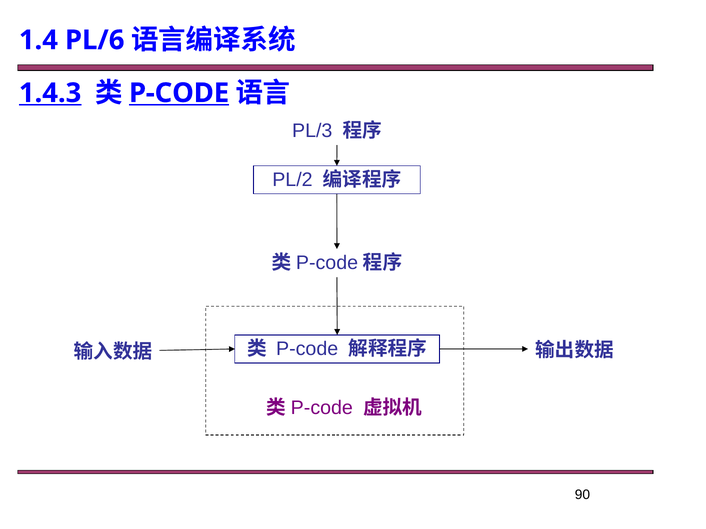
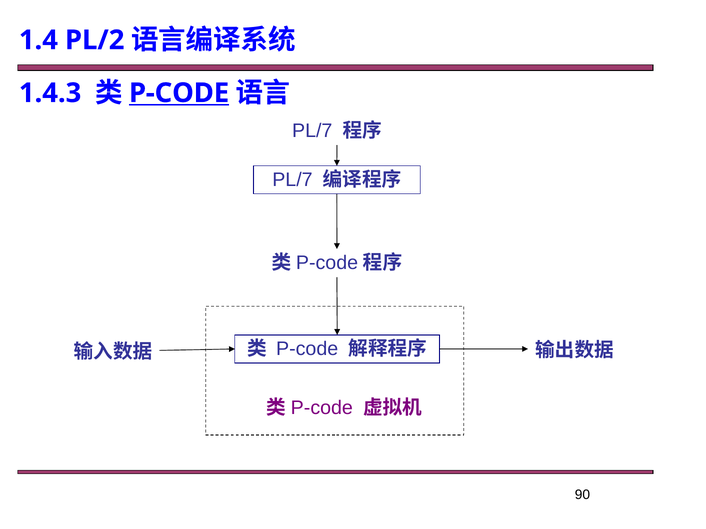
PL/6: PL/6 -> PL/2
1.4.3 underline: present -> none
PL/3 at (312, 131): PL/3 -> PL/7
PL/2 at (292, 180): PL/2 -> PL/7
